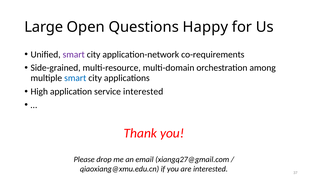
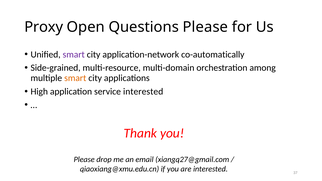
Large: Large -> Proxy
Questions Happy: Happy -> Please
co-requirements: co-requirements -> co-automatically
smart at (75, 78) colour: blue -> orange
